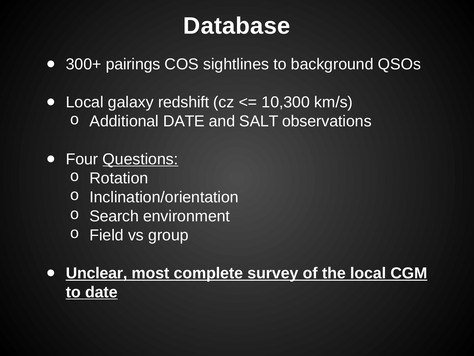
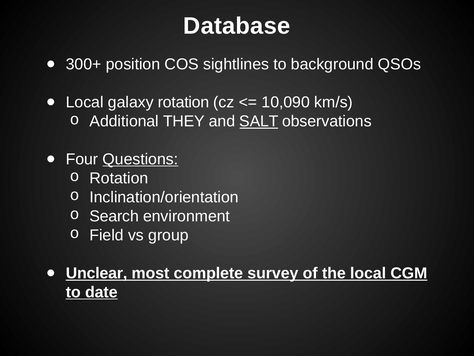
pairings: pairings -> position
galaxy redshift: redshift -> rotation
10,300: 10,300 -> 10,090
Additional DATE: DATE -> THEY
SALT underline: none -> present
